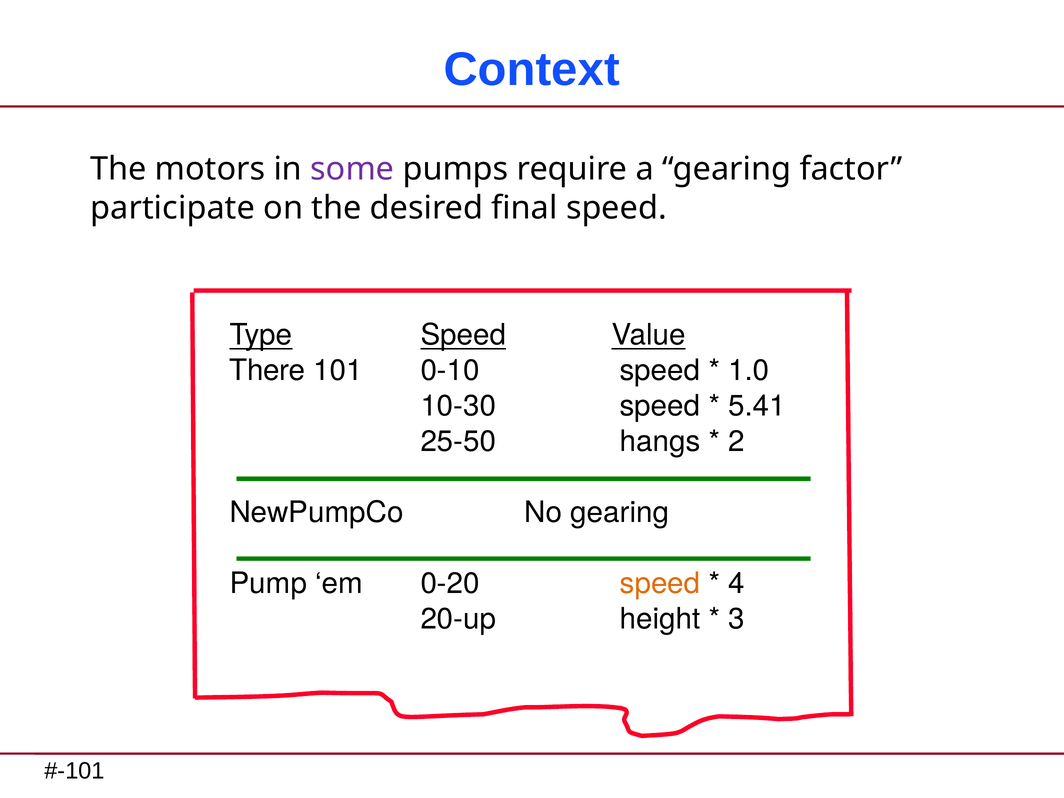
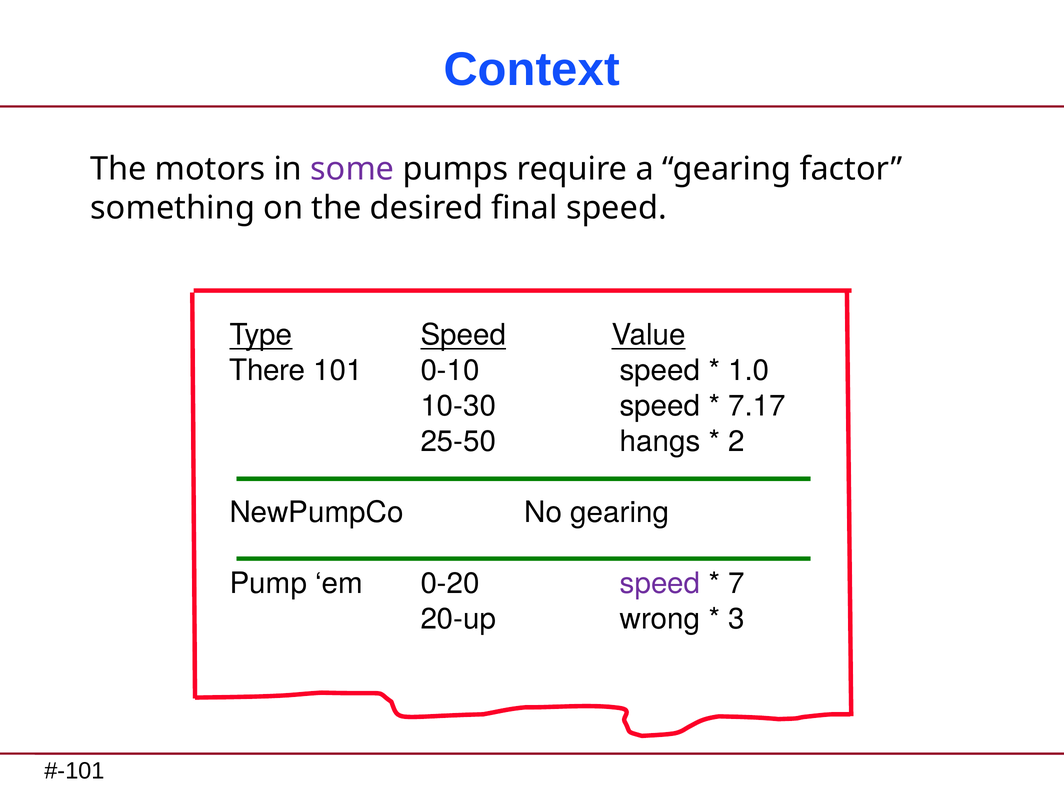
participate: participate -> something
5.41: 5.41 -> 7.17
speed at (660, 583) colour: orange -> purple
4: 4 -> 7
height: height -> wrong
